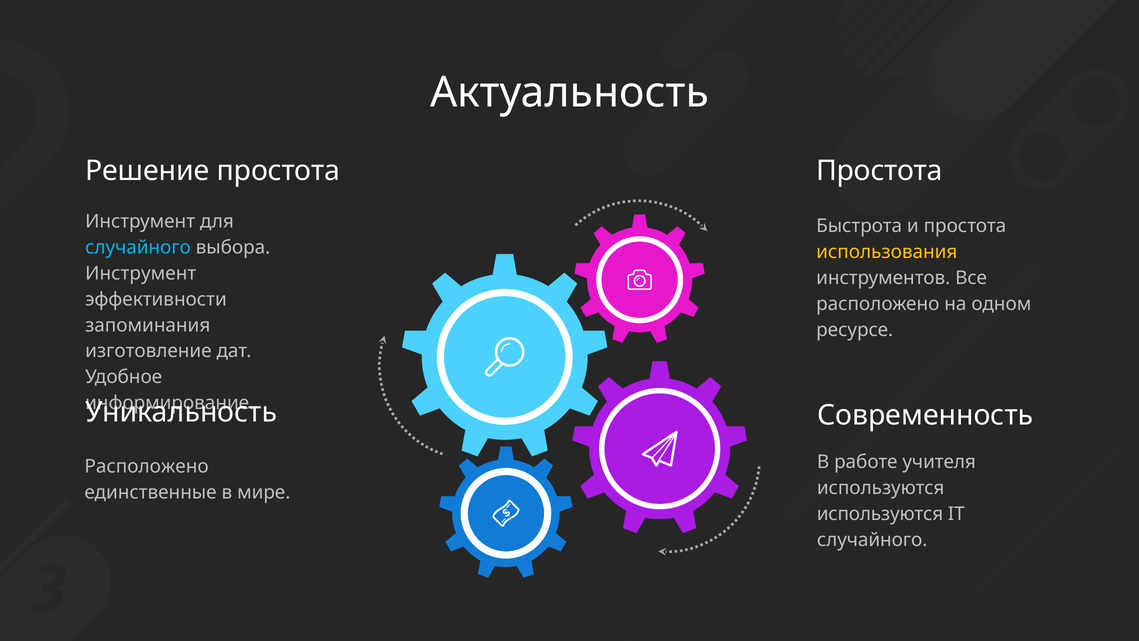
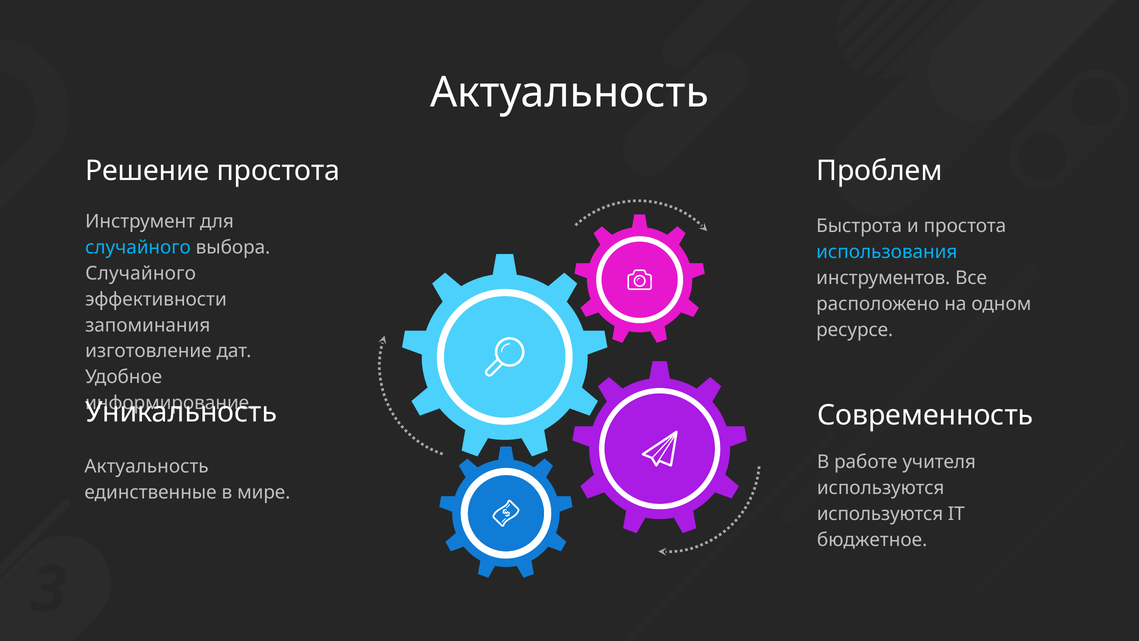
Простота at (879, 171): Простота -> Проблем
использования colour: yellow -> light blue
Инструмент at (141, 273): Инструмент -> Случайного
Расположено at (147, 466): Расположено -> Актуальность
случайного at (872, 540): случайного -> бюджетное
